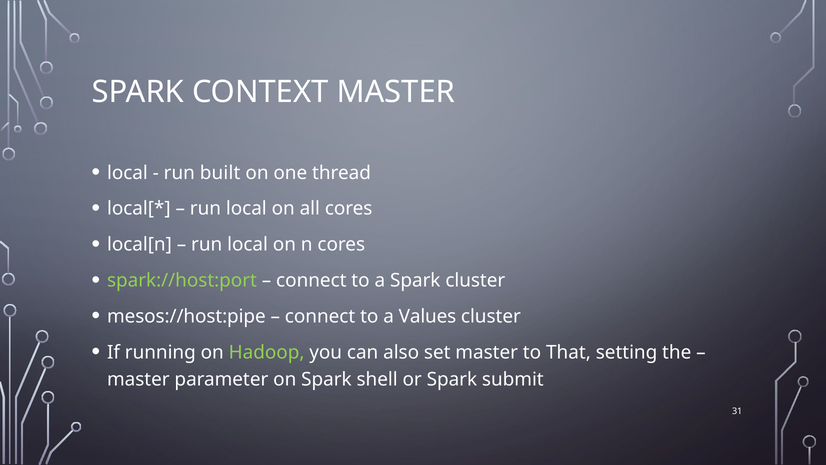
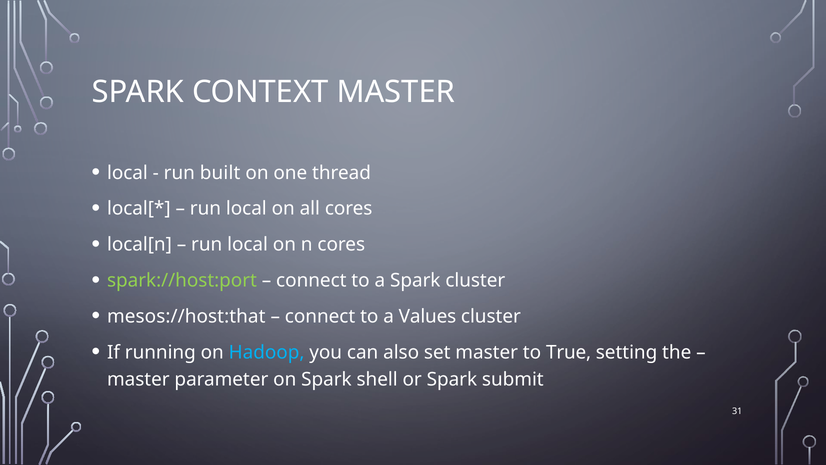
mesos://host:pipe: mesos://host:pipe -> mesos://host:that
Hadoop colour: light green -> light blue
That: That -> True
